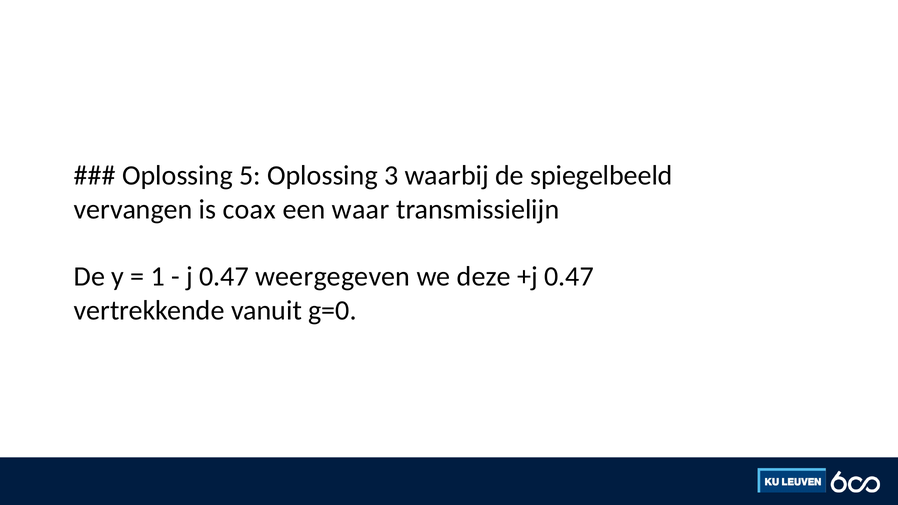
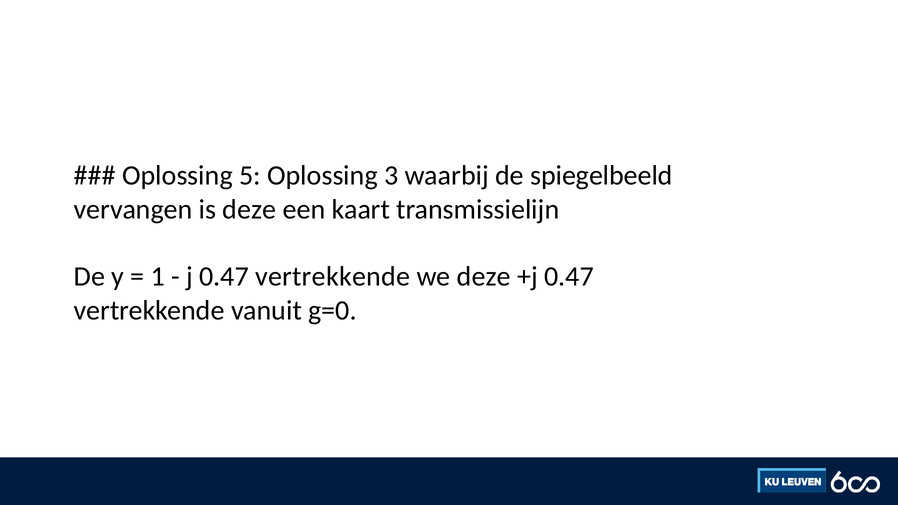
is coax: coax -> deze
waar: waar -> kaart
j 0.47 weergegeven: weergegeven -> vertrekkende
